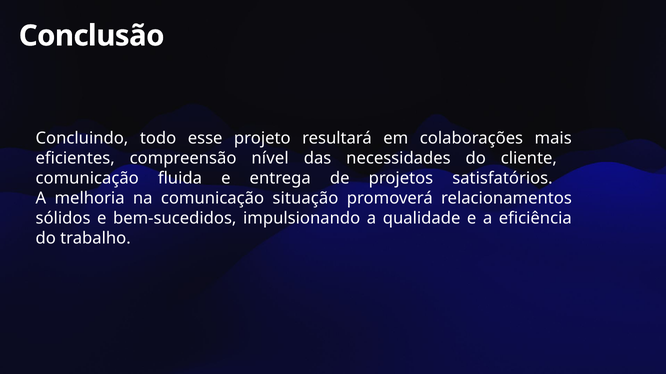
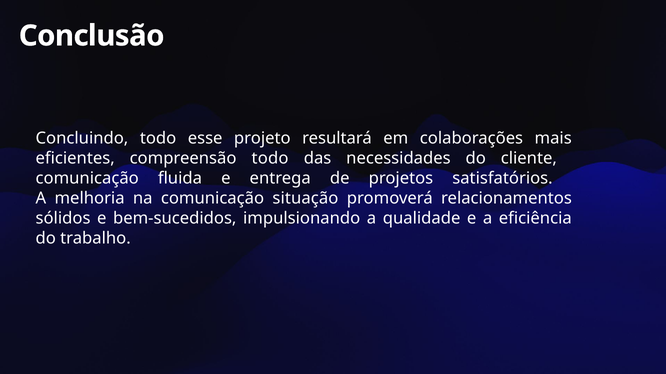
compreensão nível: nível -> todo
